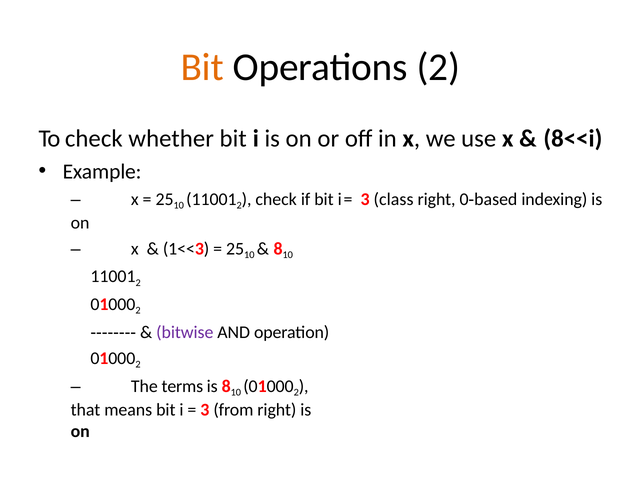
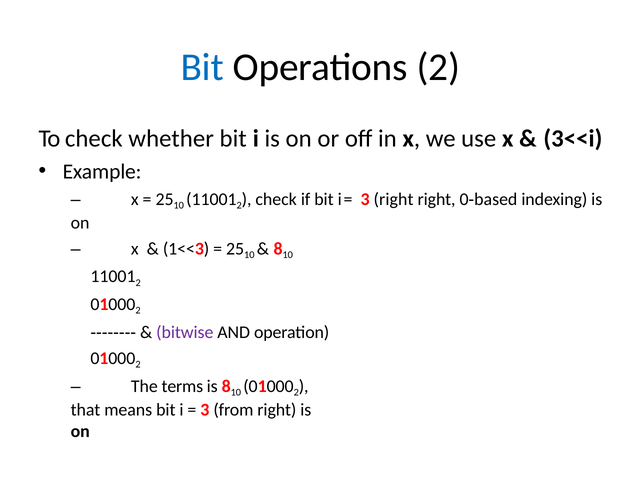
Bit at (202, 67) colour: orange -> blue
8<<i: 8<<i -> 3<<i
3 class: class -> right
